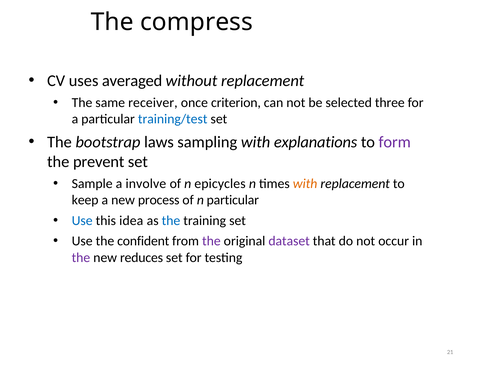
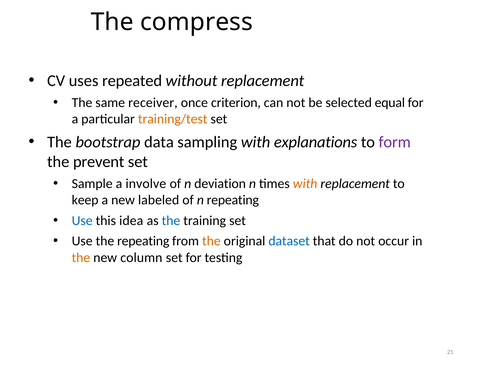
averaged: averaged -> repeated
three: three -> equal
training/test colour: blue -> orange
laws: laws -> data
epicycles: epicycles -> deviation
process: process -> labeled
n particular: particular -> repeating
the confident: confident -> repeating
the at (211, 241) colour: purple -> orange
dataset colour: purple -> blue
the at (81, 258) colour: purple -> orange
reduces: reduces -> column
